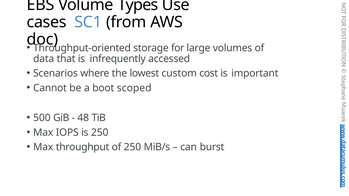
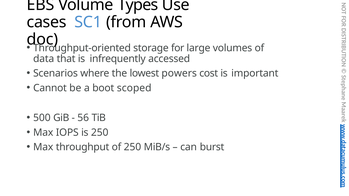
custom: custom -> powers
48: 48 -> 56
